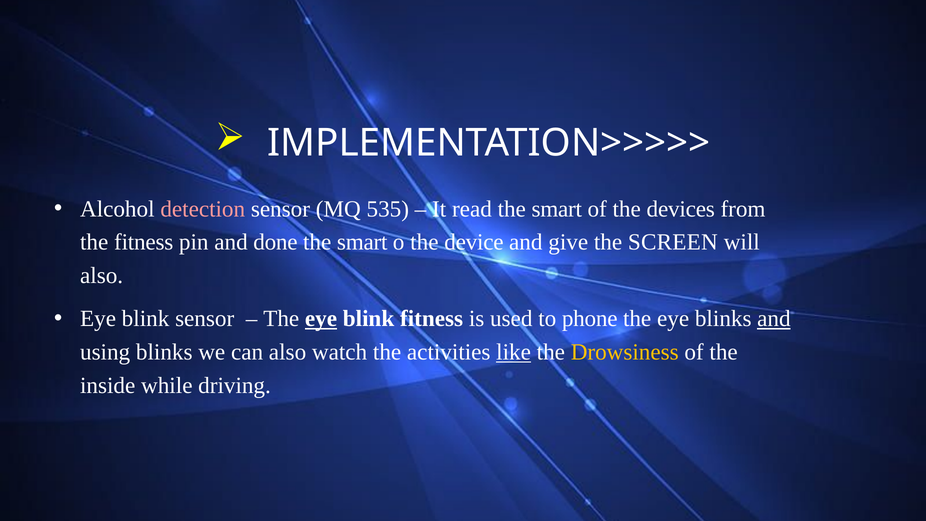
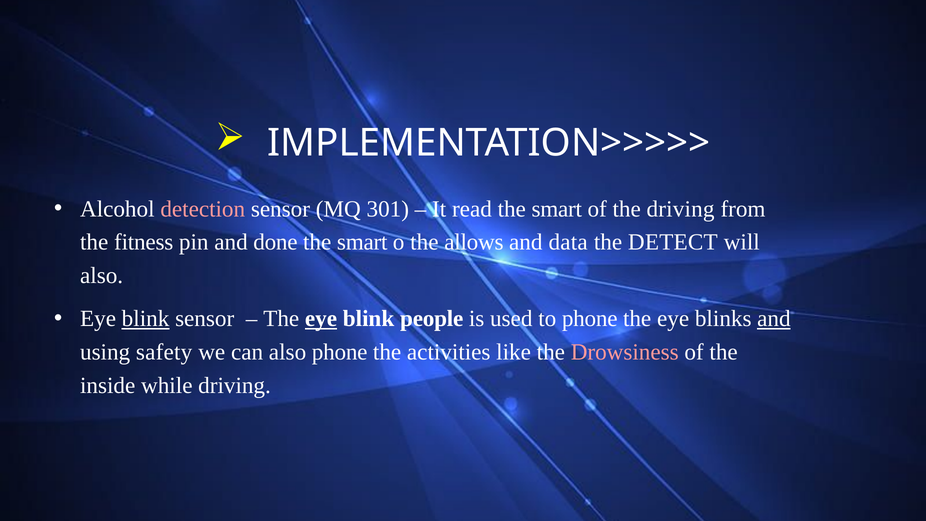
535: 535 -> 301
the devices: devices -> driving
device: device -> allows
give: give -> data
SCREEN: SCREEN -> DETECT
blink at (146, 319) underline: none -> present
blink fitness: fitness -> people
using blinks: blinks -> safety
also watch: watch -> phone
like underline: present -> none
Drowsiness colour: yellow -> pink
